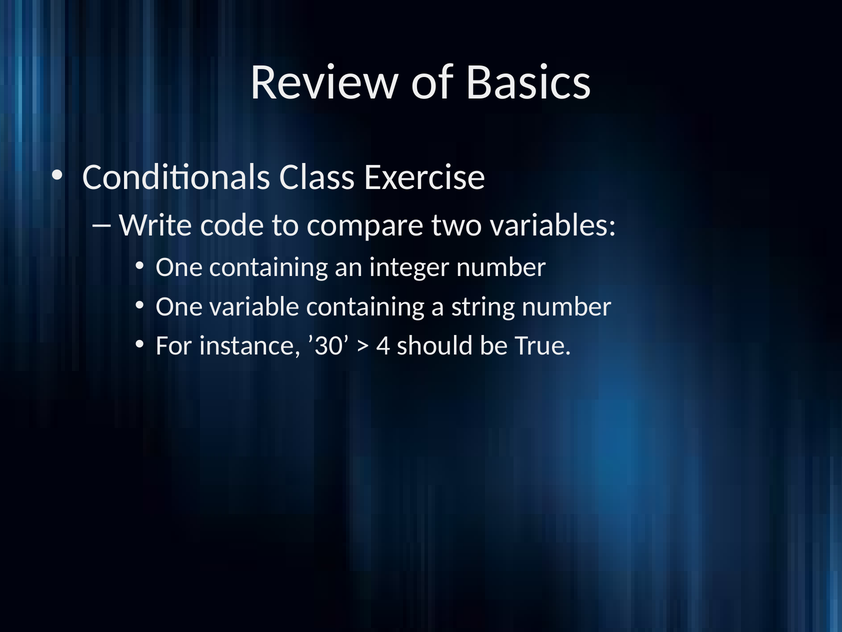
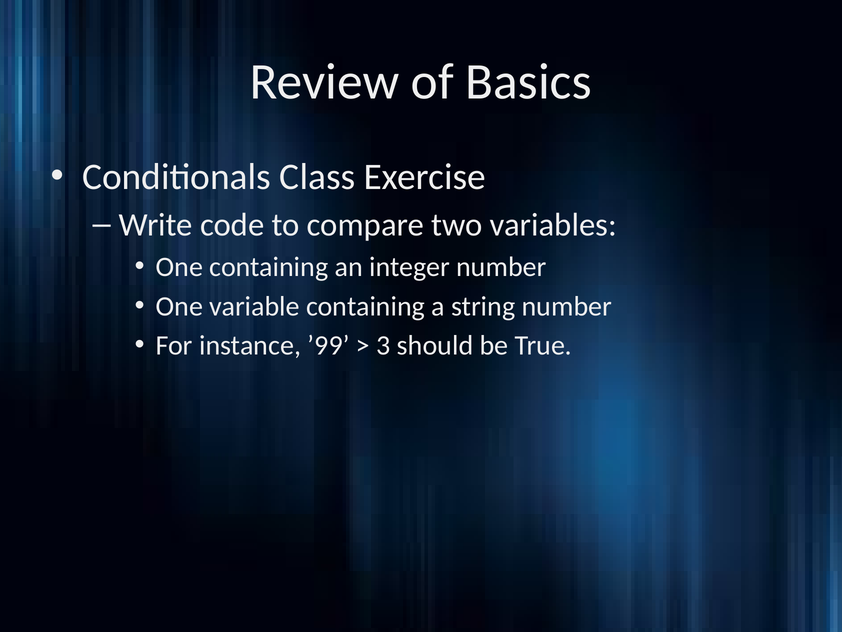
’30: ’30 -> ’99
4: 4 -> 3
